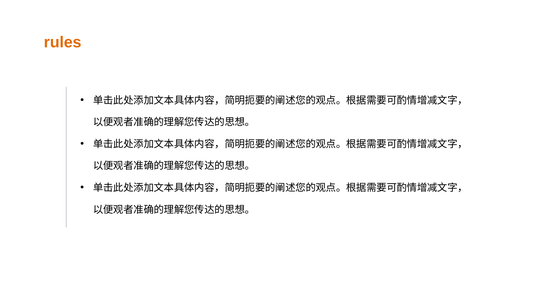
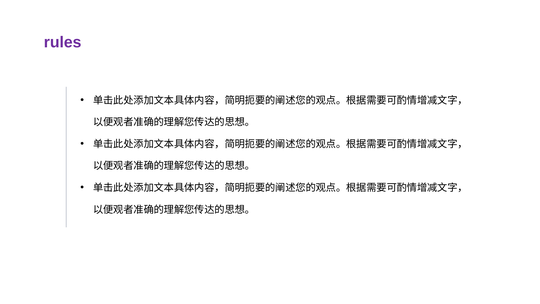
rules colour: orange -> purple
